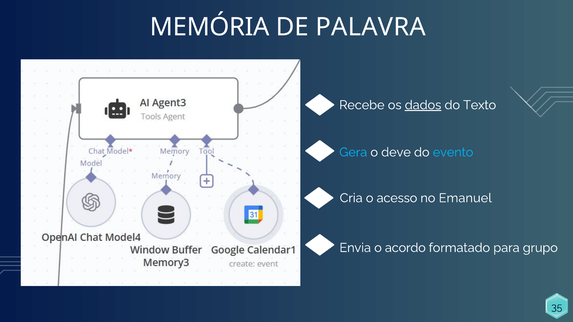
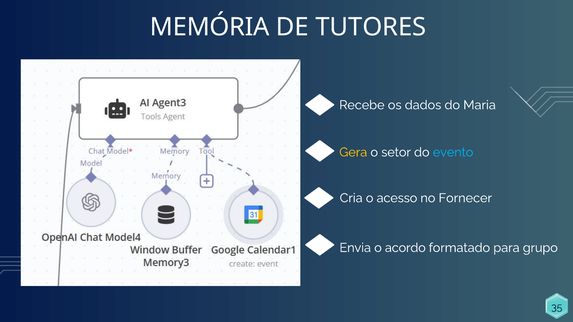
PALAVRA: PALAVRA -> TUTORES
dados underline: present -> none
Texto: Texto -> Maria
Gera colour: light blue -> yellow
deve: deve -> setor
Emanuel: Emanuel -> Fornecer
